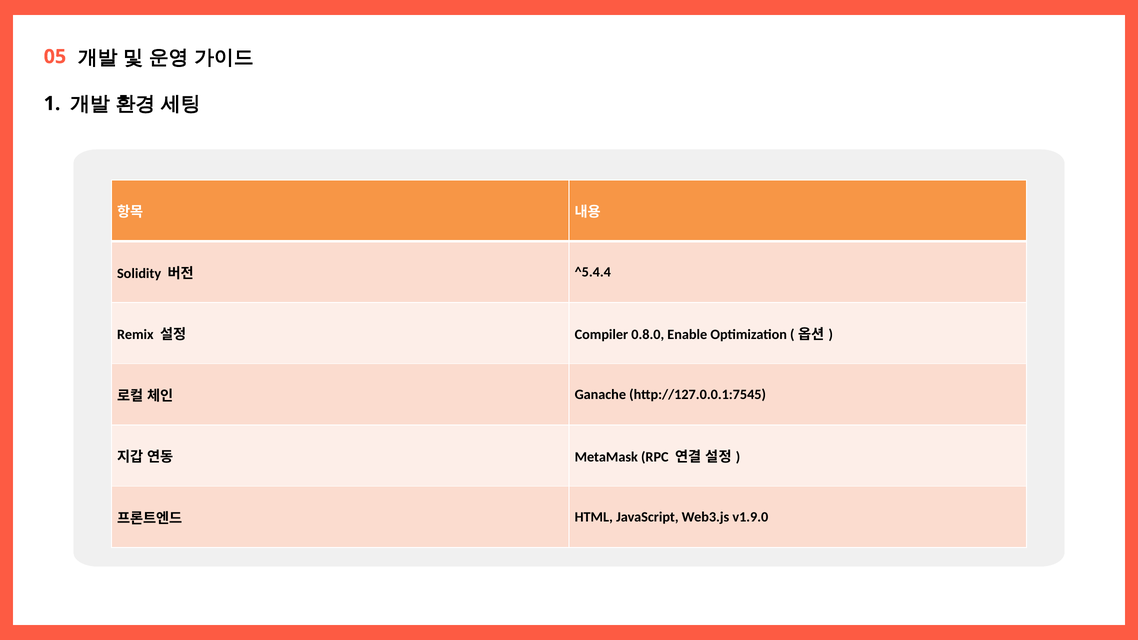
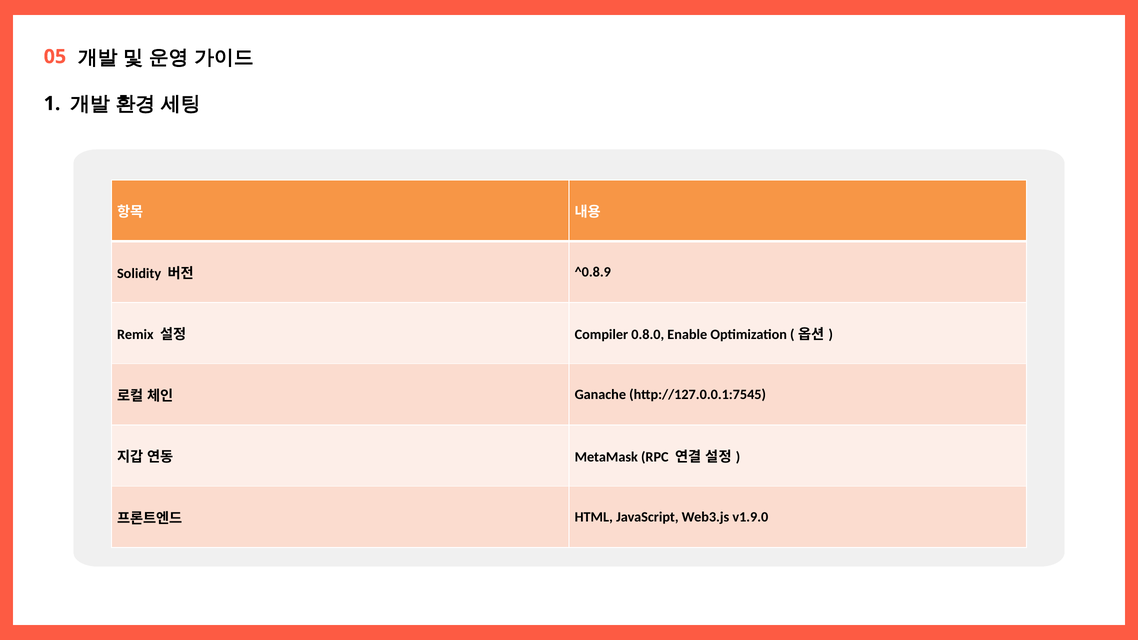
^5.4.4: ^5.4.4 -> ^0.8.9
